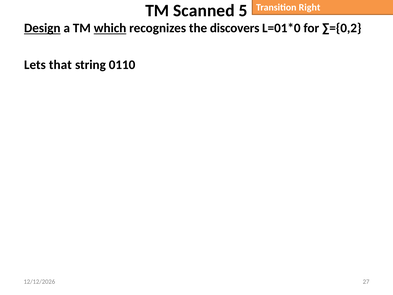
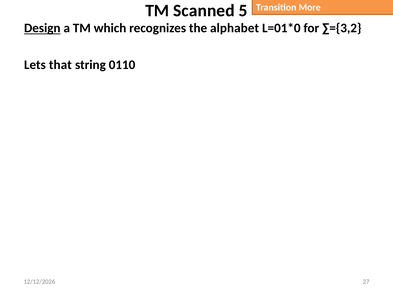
Right: Right -> More
which underline: present -> none
discovers: discovers -> alphabet
∑={0,2: ∑={0,2 -> ∑={3,2
